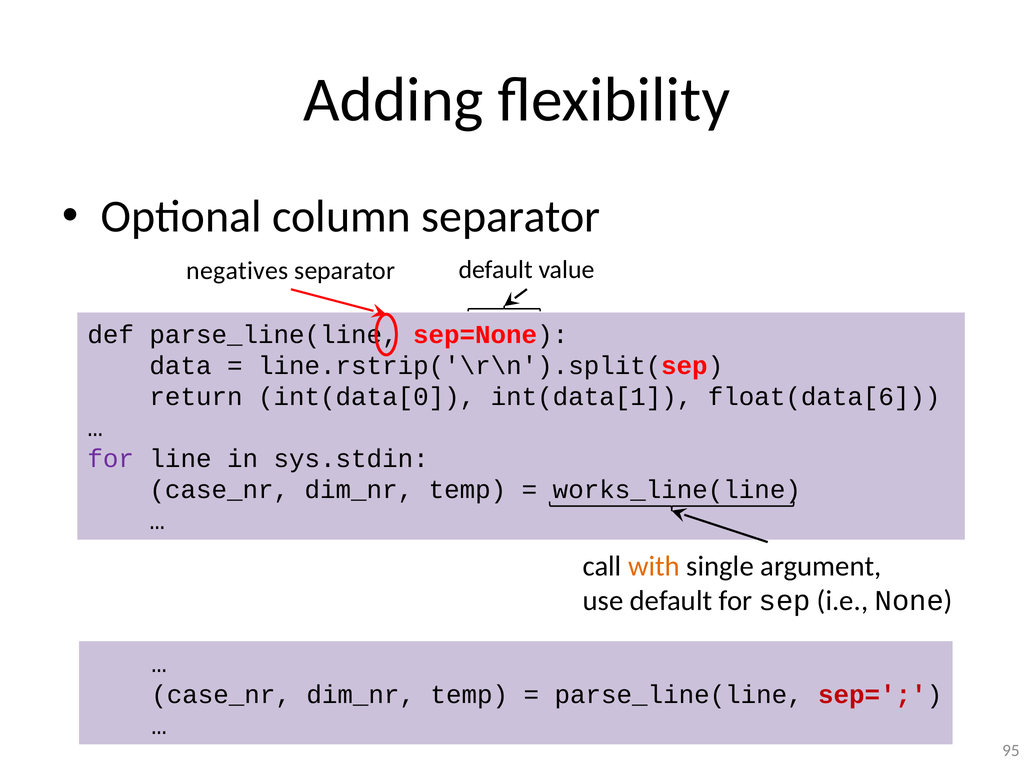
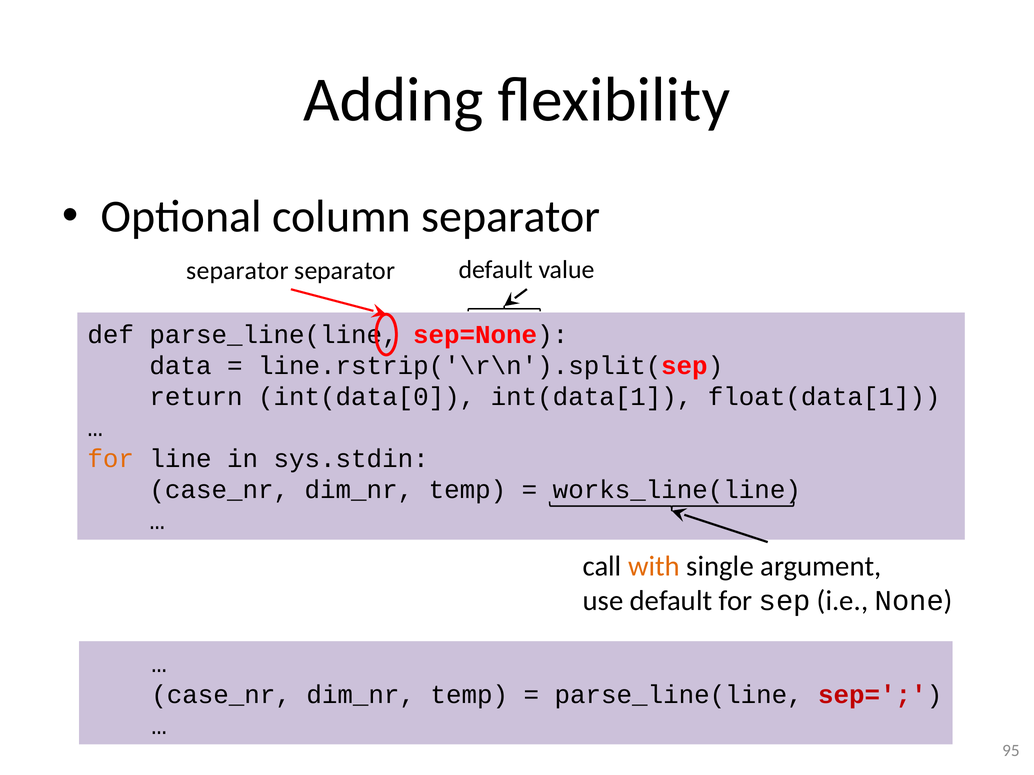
negatives at (237, 271): negatives -> separator
float(data[6: float(data[6 -> float(data[1
for at (111, 459) colour: purple -> orange
